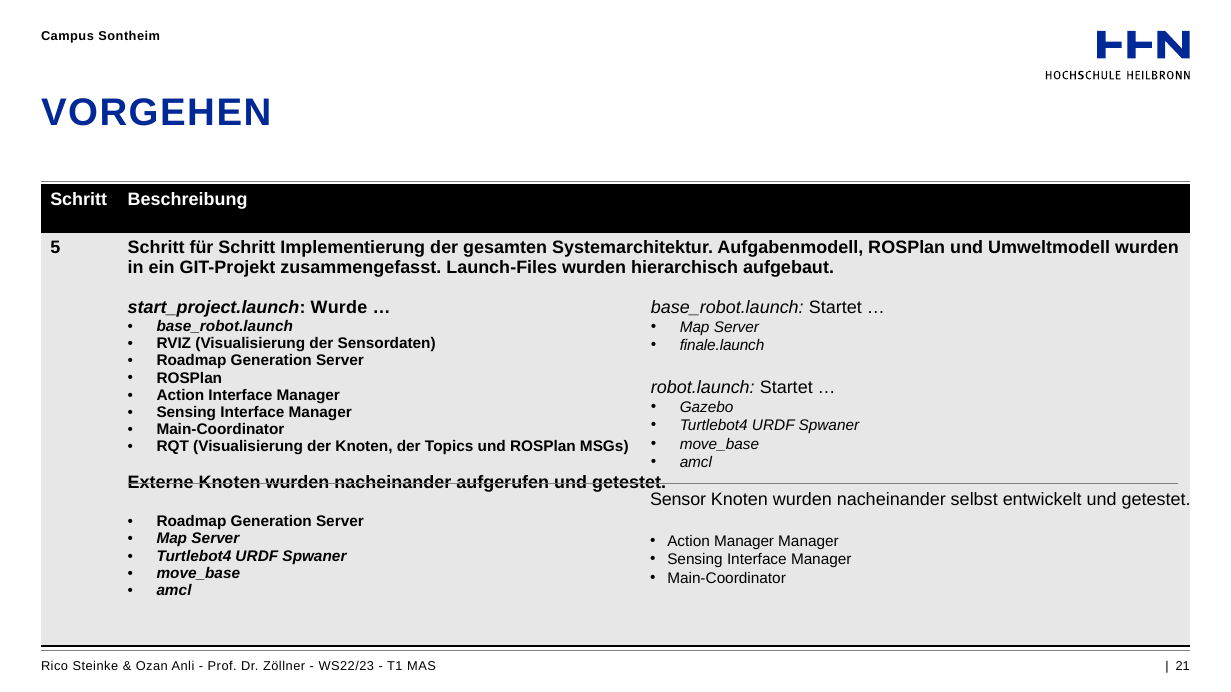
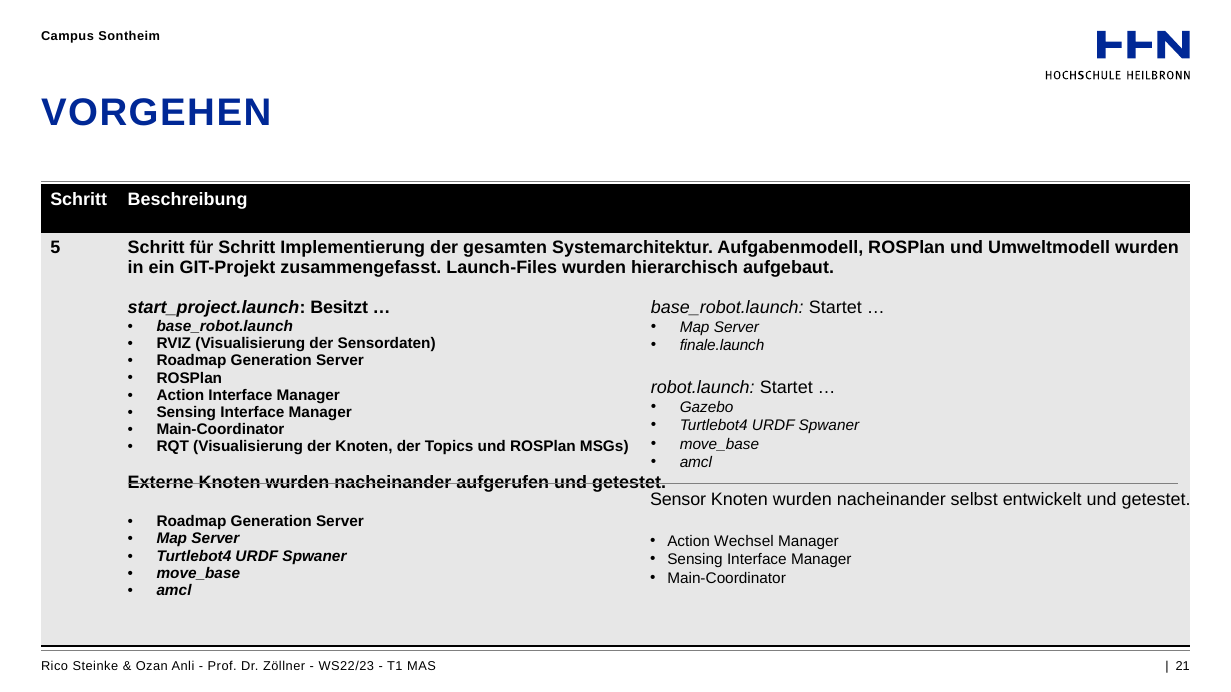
Wurde: Wurde -> Besitzt
Action Manager: Manager -> Wechsel
